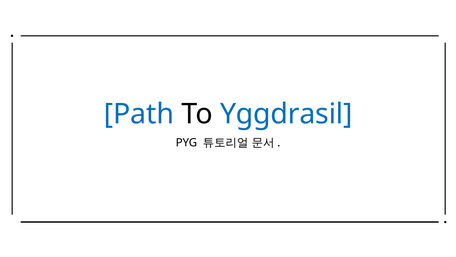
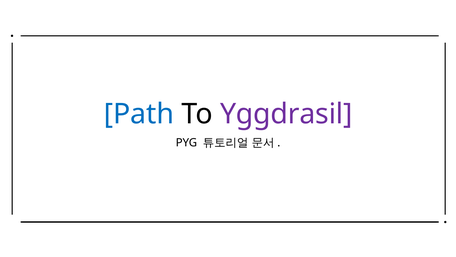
Yggdrasil colour: blue -> purple
